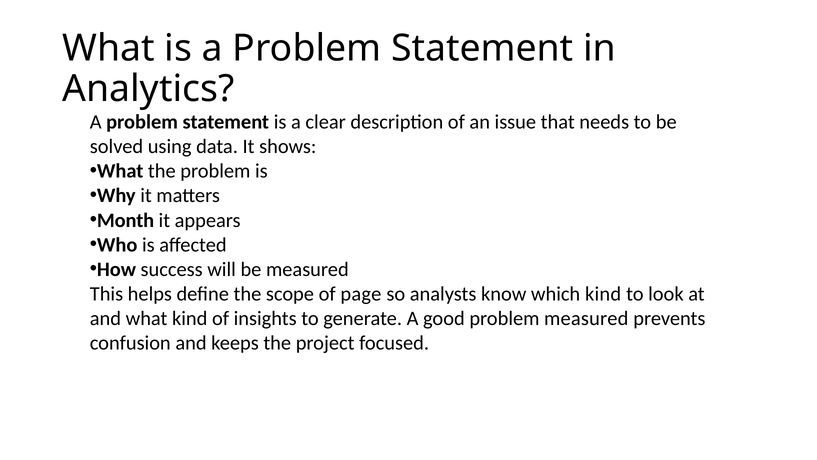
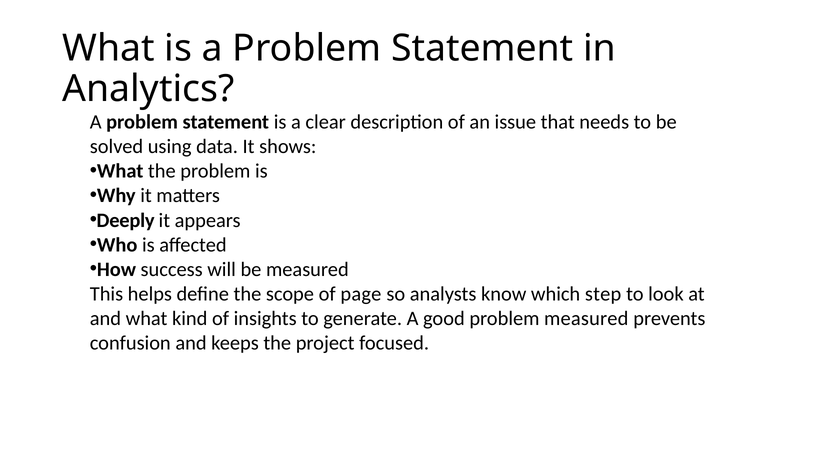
Month: Month -> Deeply
which kind: kind -> step
